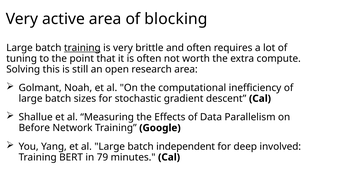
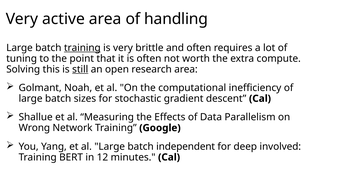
blocking: blocking -> handling
still underline: none -> present
Before: Before -> Wrong
79: 79 -> 12
